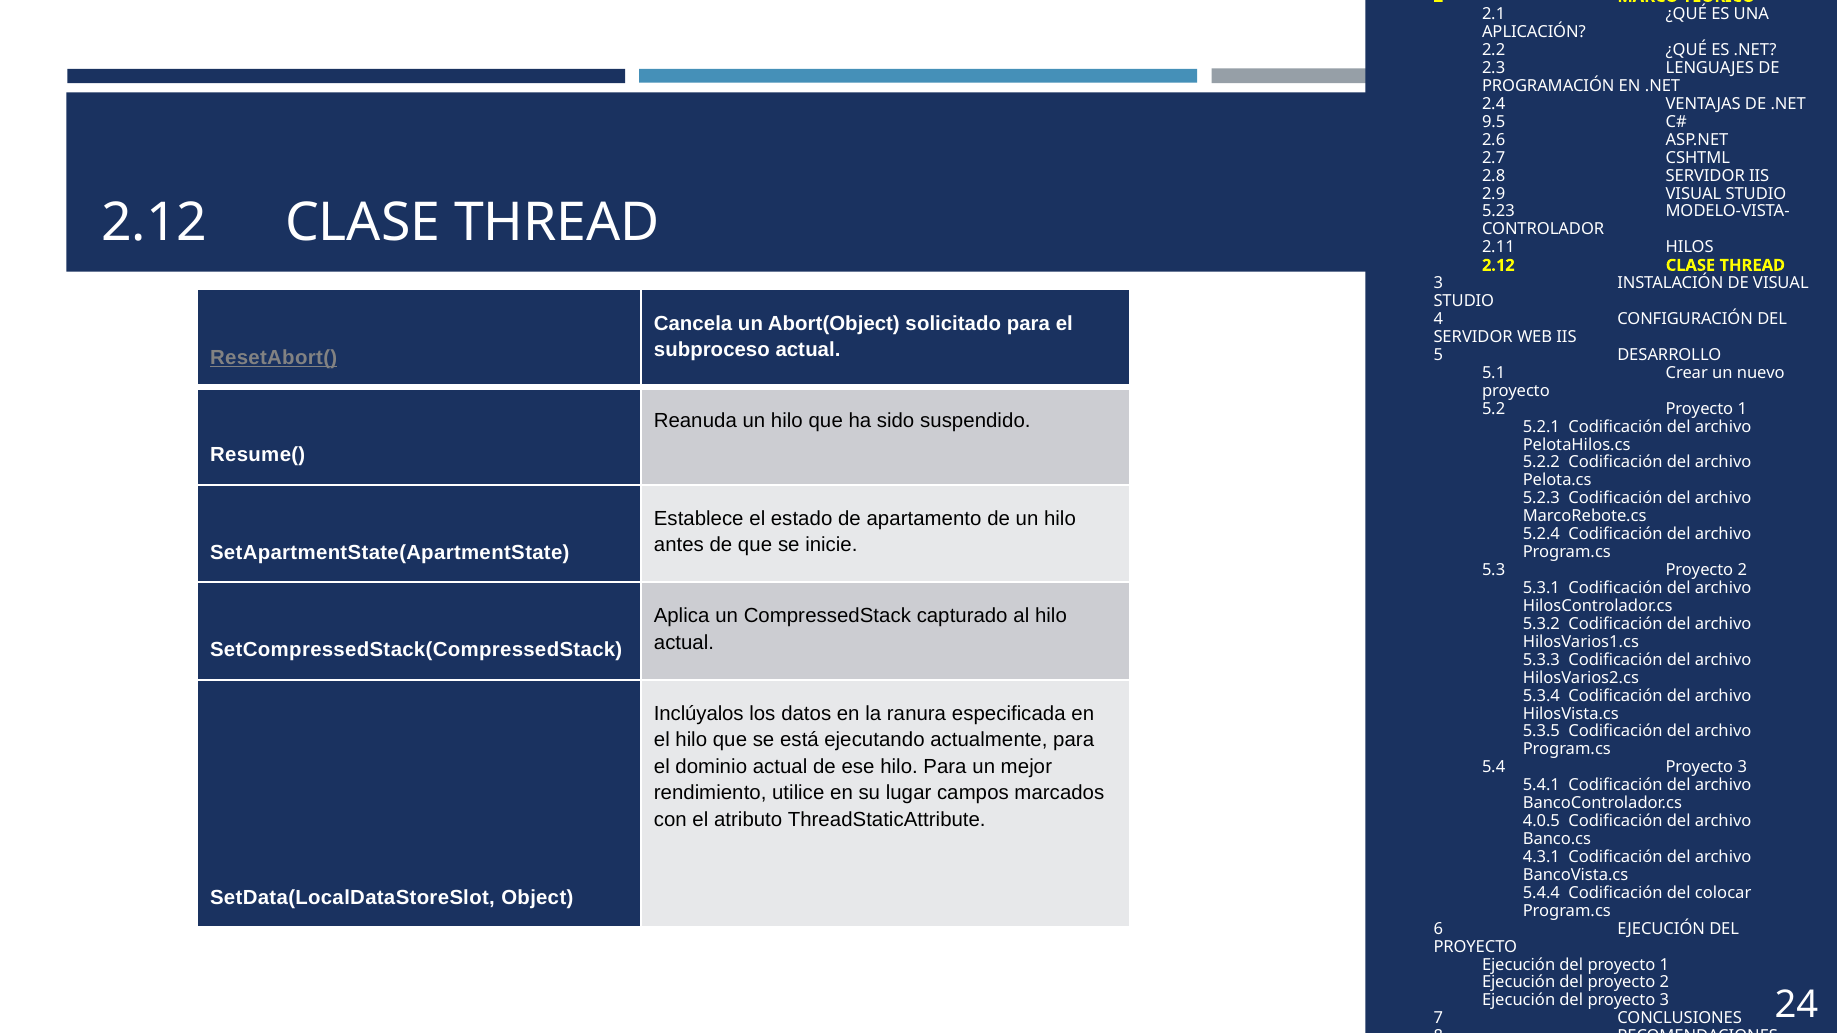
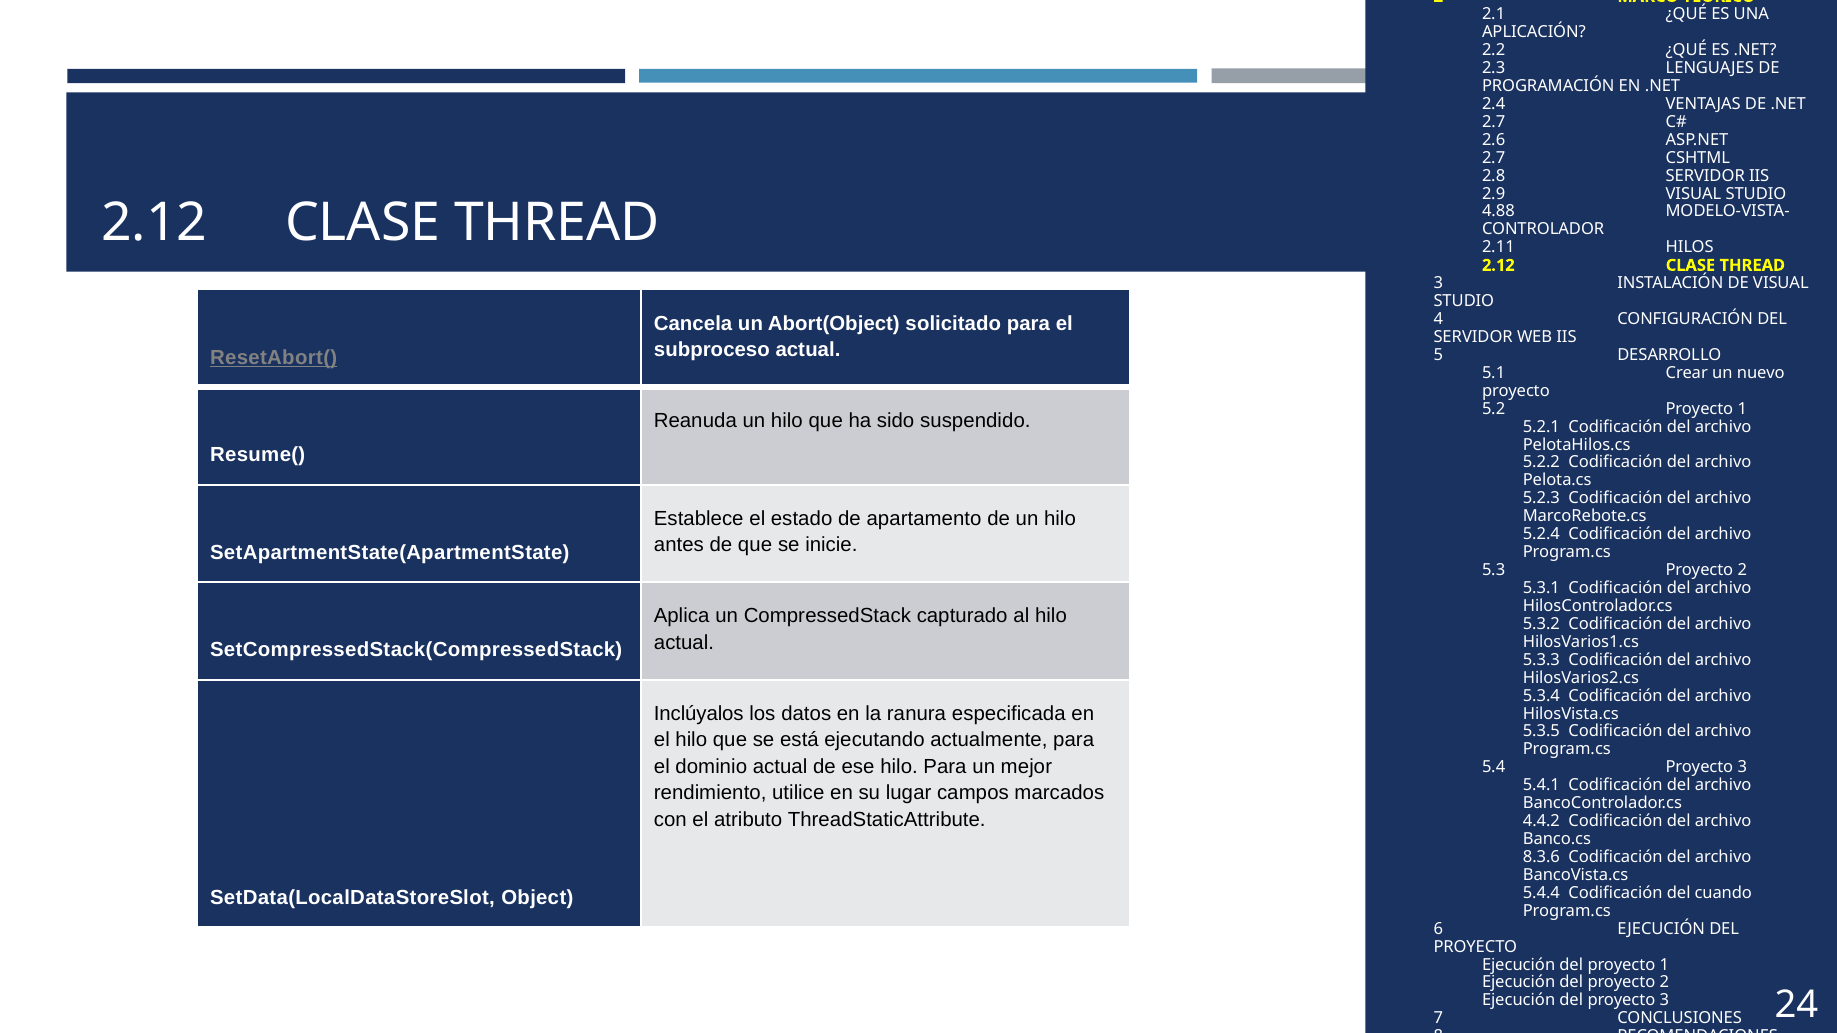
9.5 at (1494, 122): 9.5 -> 2.7
5.23: 5.23 -> 4.88
4.0.5: 4.0.5 -> 4.4.2
4.3.1: 4.3.1 -> 8.3.6
colocar: colocar -> cuando
